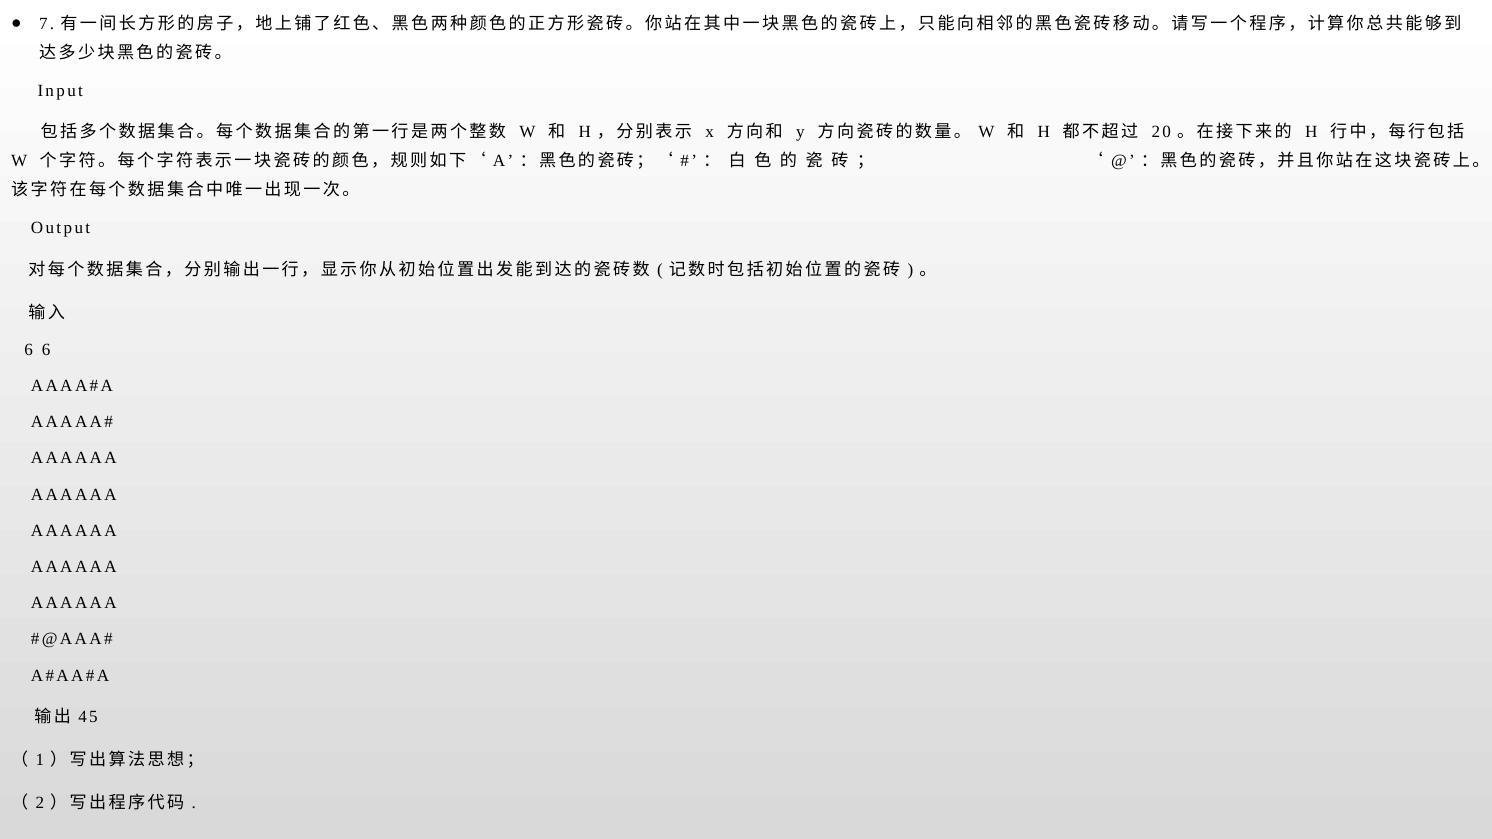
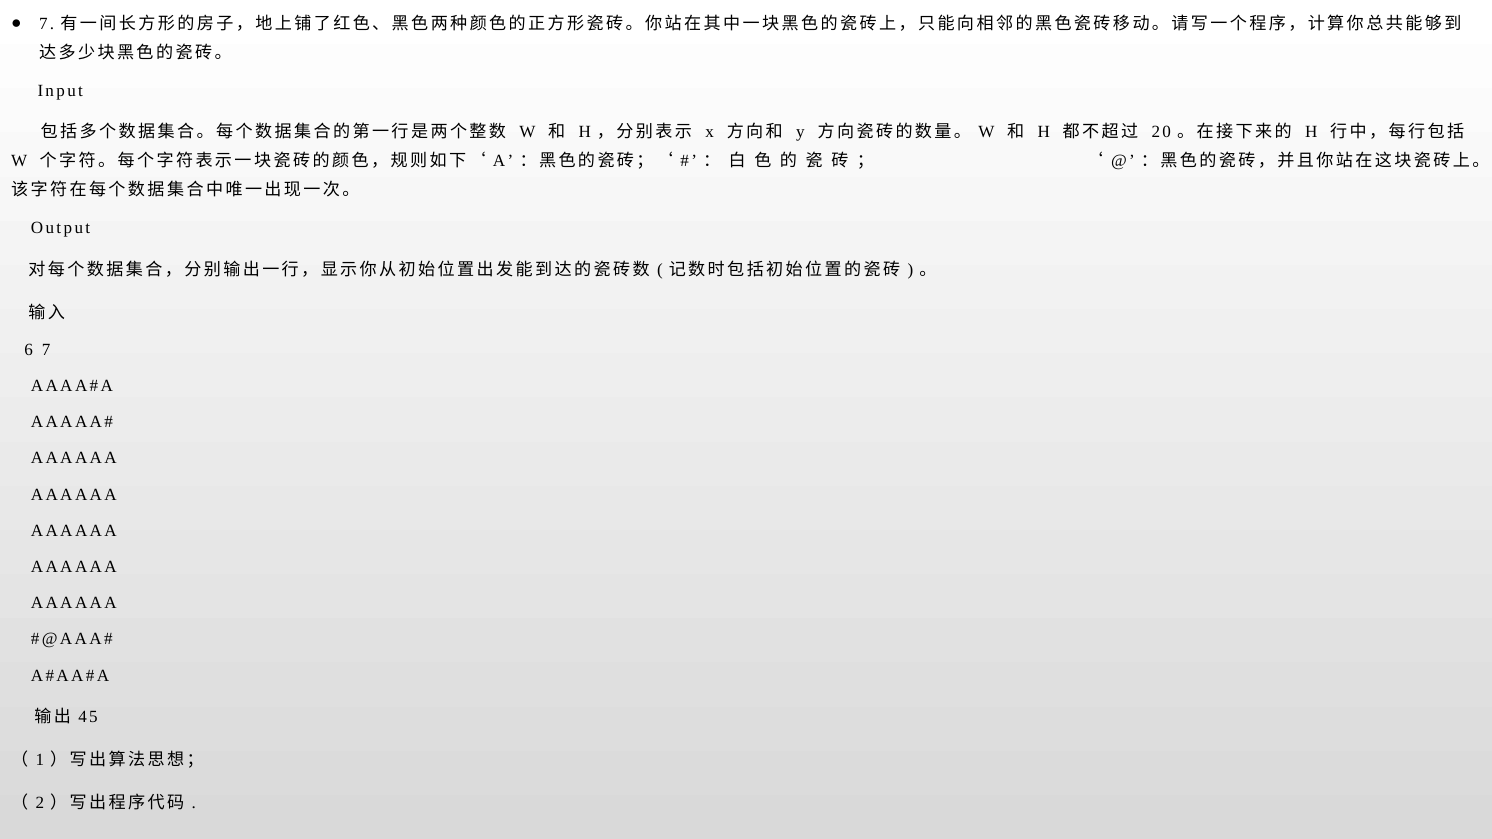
6 6: 6 -> 7
